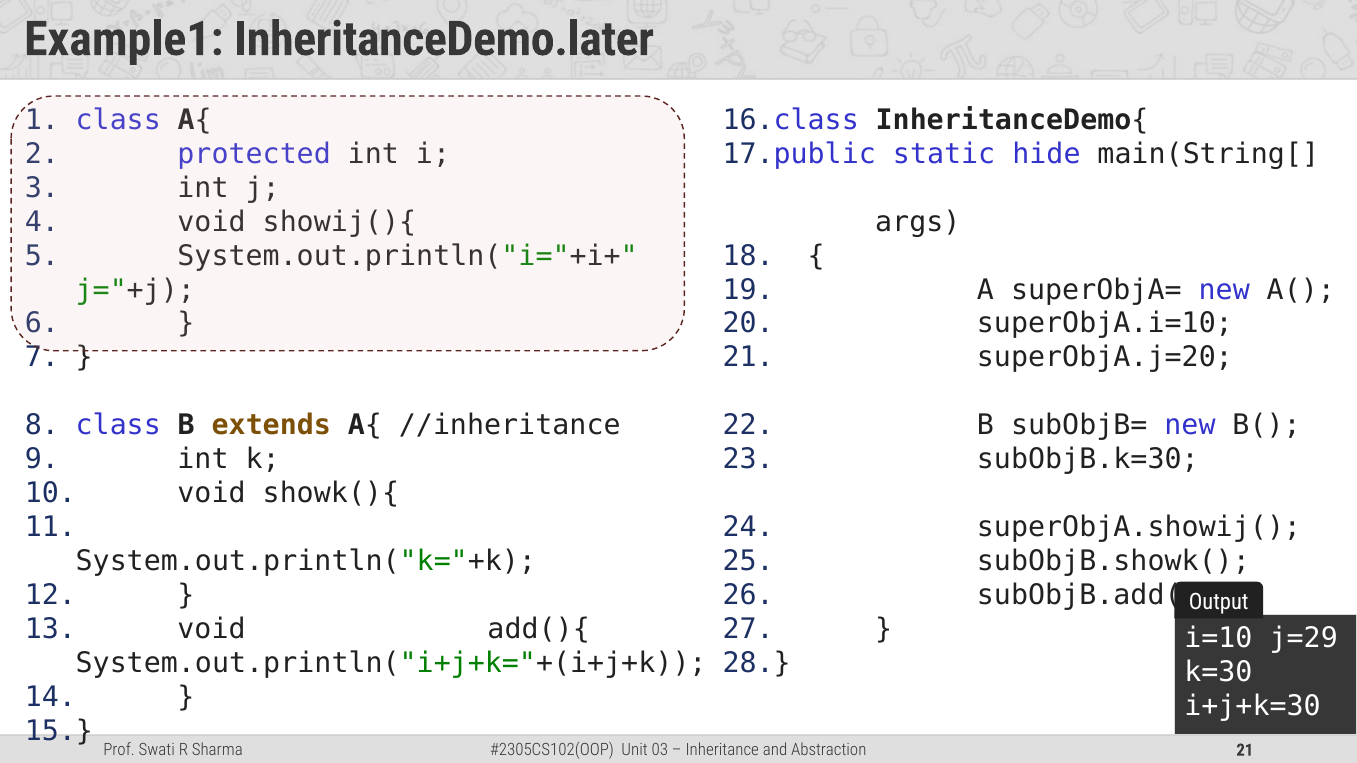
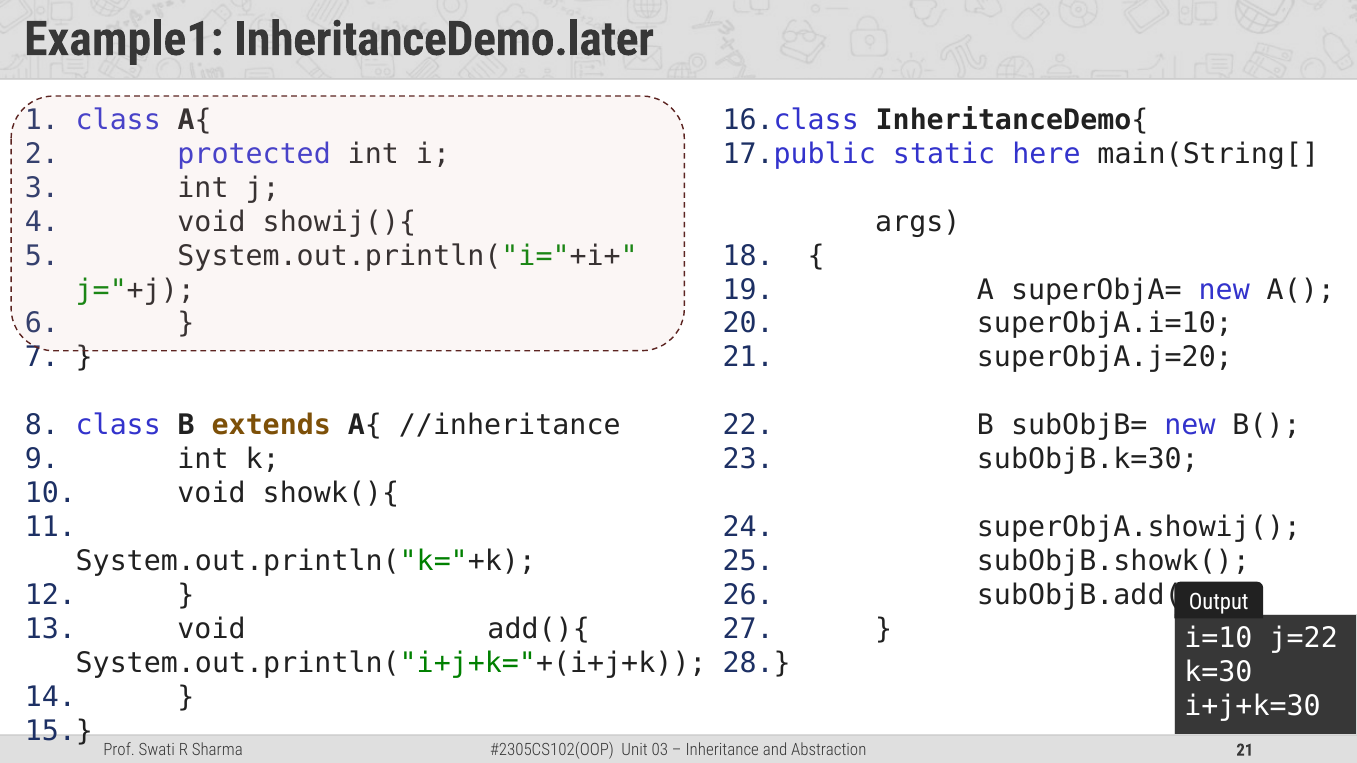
hide: hide -> here
j=29: j=29 -> j=22
